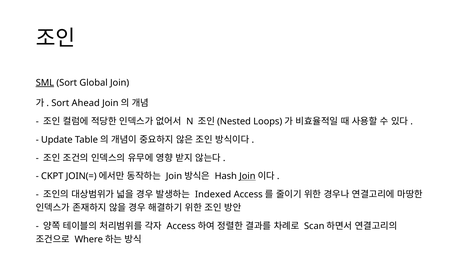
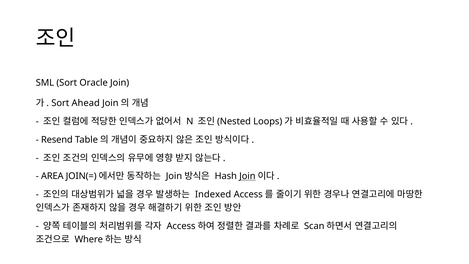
SML underline: present -> none
Global: Global -> Oracle
Update: Update -> Resend
CKPT: CKPT -> AREA
